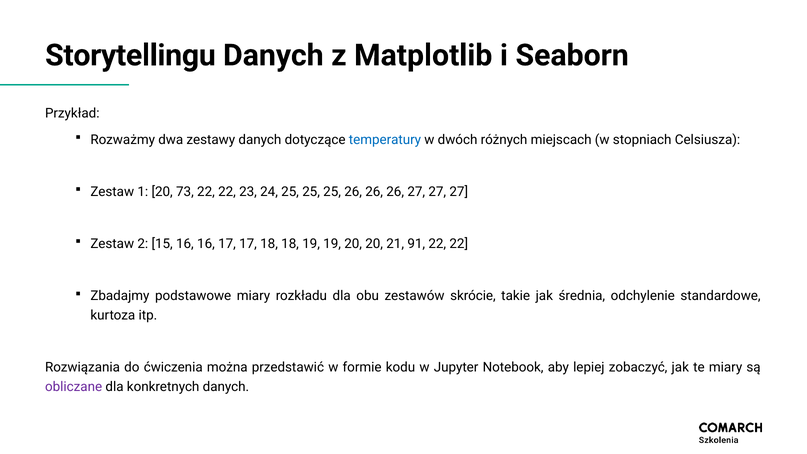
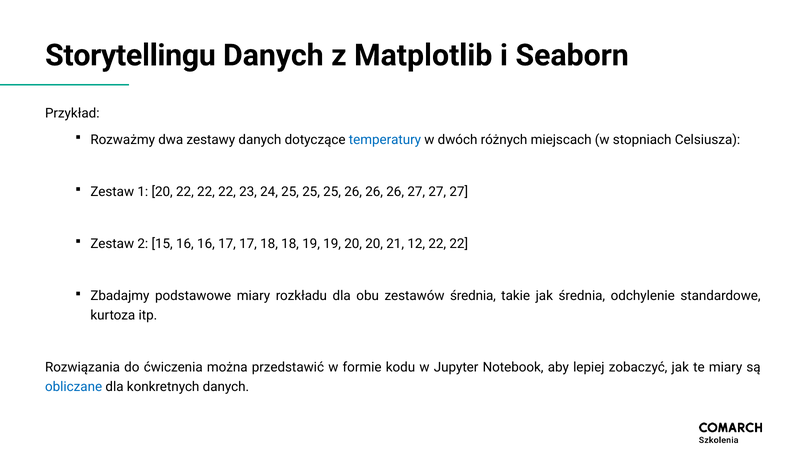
20 73: 73 -> 22
91: 91 -> 12
zestawów skrócie: skrócie -> średnia
obliczane colour: purple -> blue
